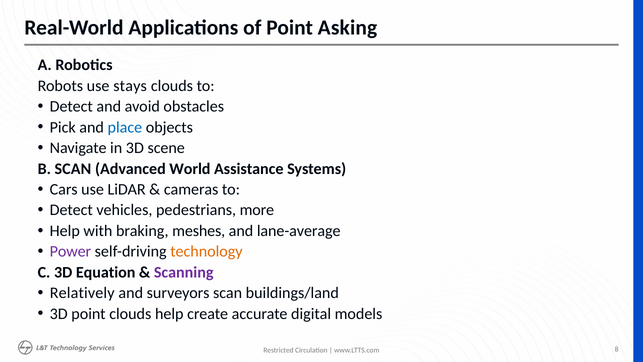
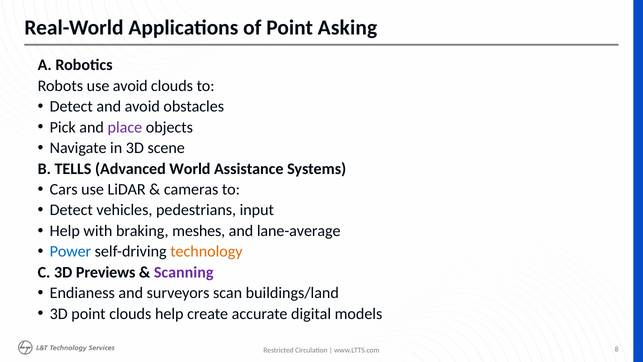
use stays: stays -> avoid
place colour: blue -> purple
B SCAN: SCAN -> TELLS
more: more -> input
Power colour: purple -> blue
Equation: Equation -> Previews
Relatively: Relatively -> Endianess
